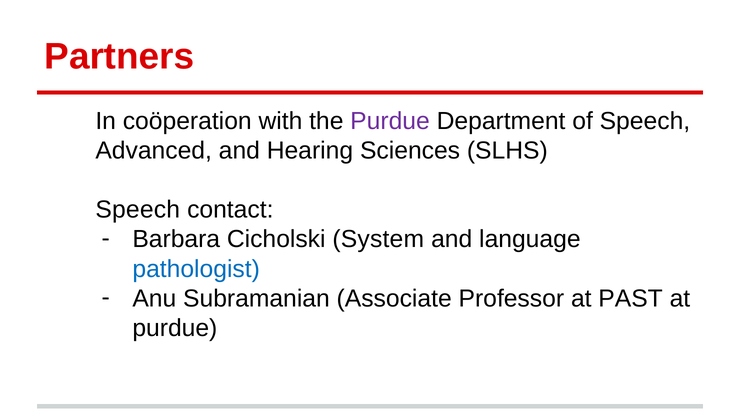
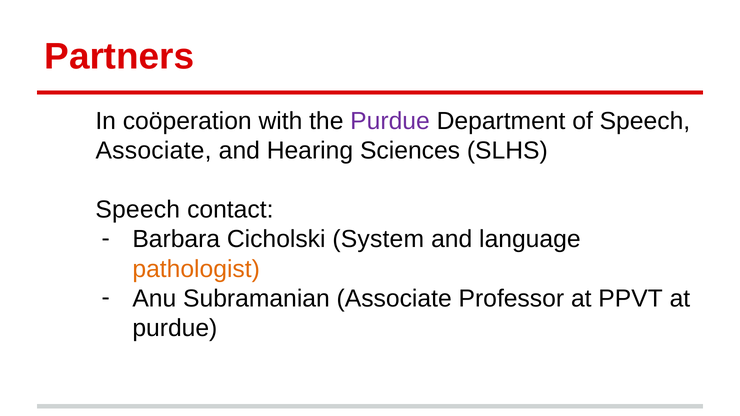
Advanced at (154, 151): Advanced -> Associate
pathologist colour: blue -> orange
PAST: PAST -> PPVT
